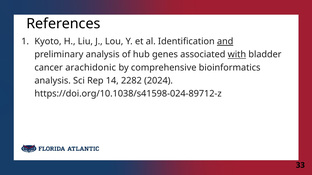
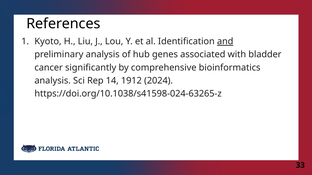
with underline: present -> none
arachidonic: arachidonic -> significantly
2282: 2282 -> 1912
https://doi.org/10.1038/s41598-024-89712-z: https://doi.org/10.1038/s41598-024-89712-z -> https://doi.org/10.1038/s41598-024-63265-z
